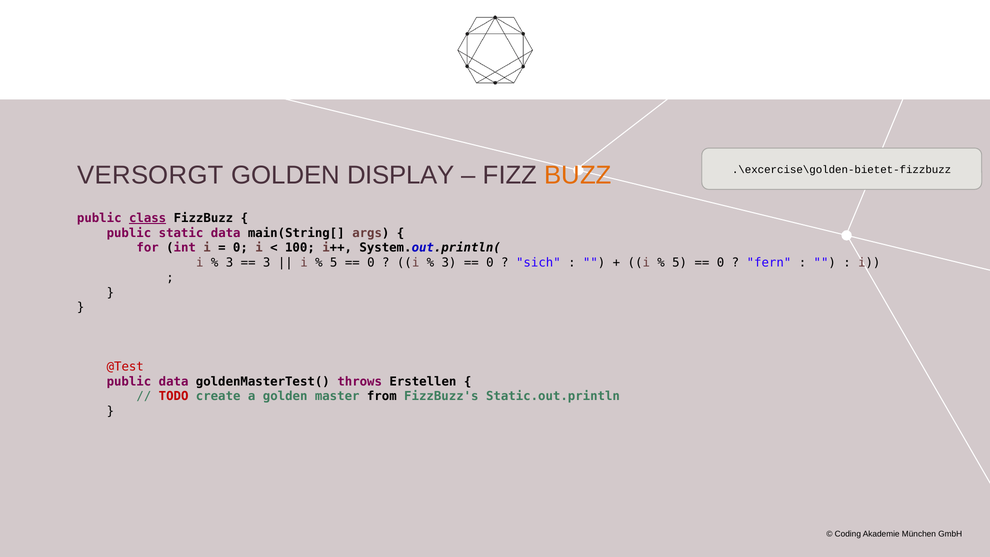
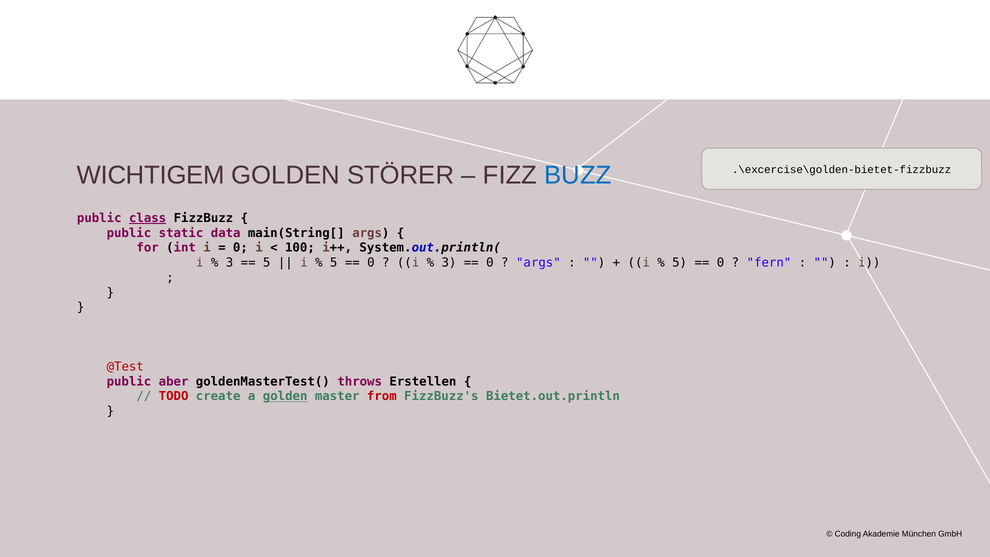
VERSORGT: VERSORGT -> WICHTIGEM
DISPLAY: DISPLAY -> STÖRER
BUZZ colour: orange -> blue
3 at (267, 263): 3 -> 5
sich at (538, 263): sich -> args
public data: data -> aber
golden at (285, 396) underline: none -> present
from colour: black -> red
Static.out.println: Static.out.println -> Bietet.out.println
